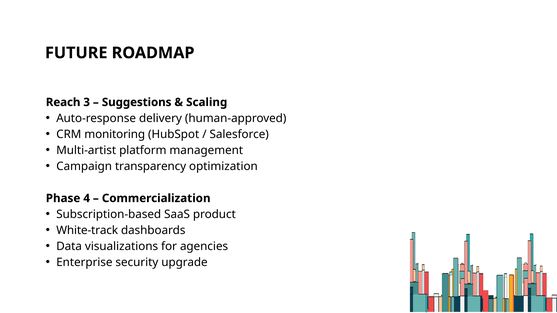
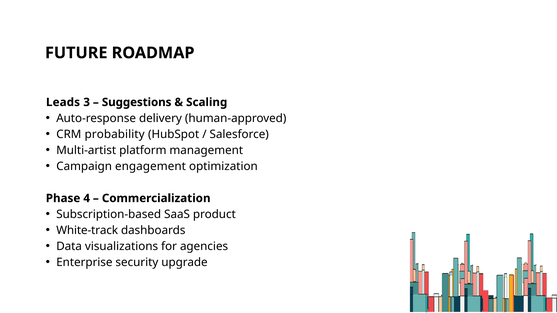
Reach: Reach -> Leads
monitoring: monitoring -> probability
transparency: transparency -> engagement
